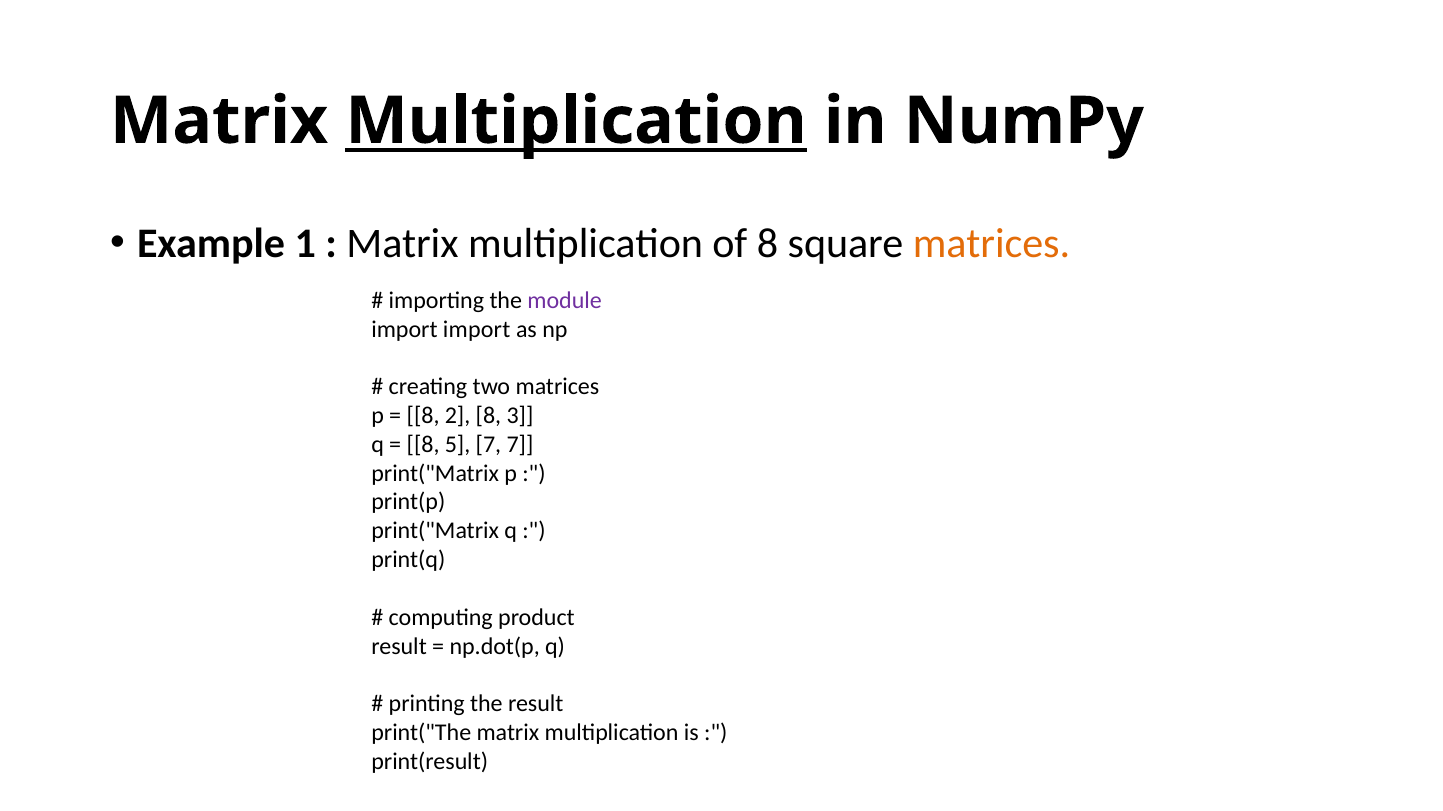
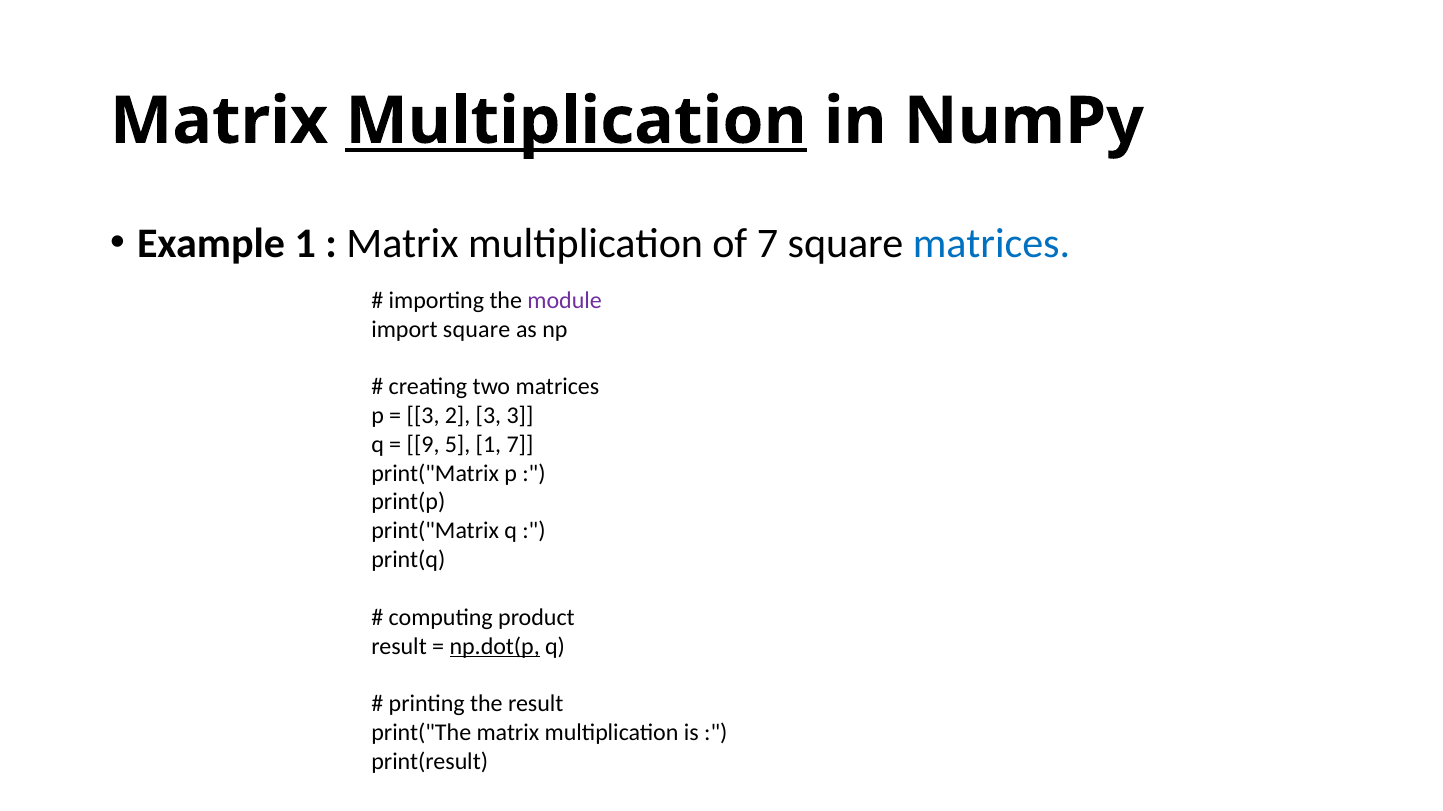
of 8: 8 -> 7
matrices at (992, 244) colour: orange -> blue
import import: import -> square
8 at (423, 416): 8 -> 3
2 8: 8 -> 3
8 at (423, 445): 8 -> 9
5 7: 7 -> 1
np.dot(p underline: none -> present
